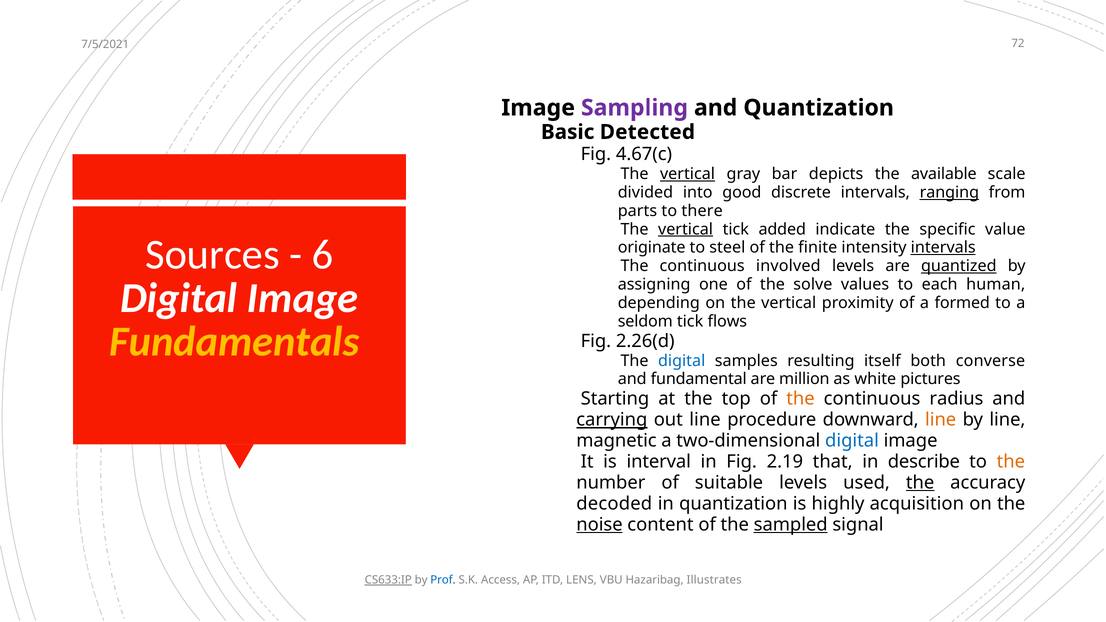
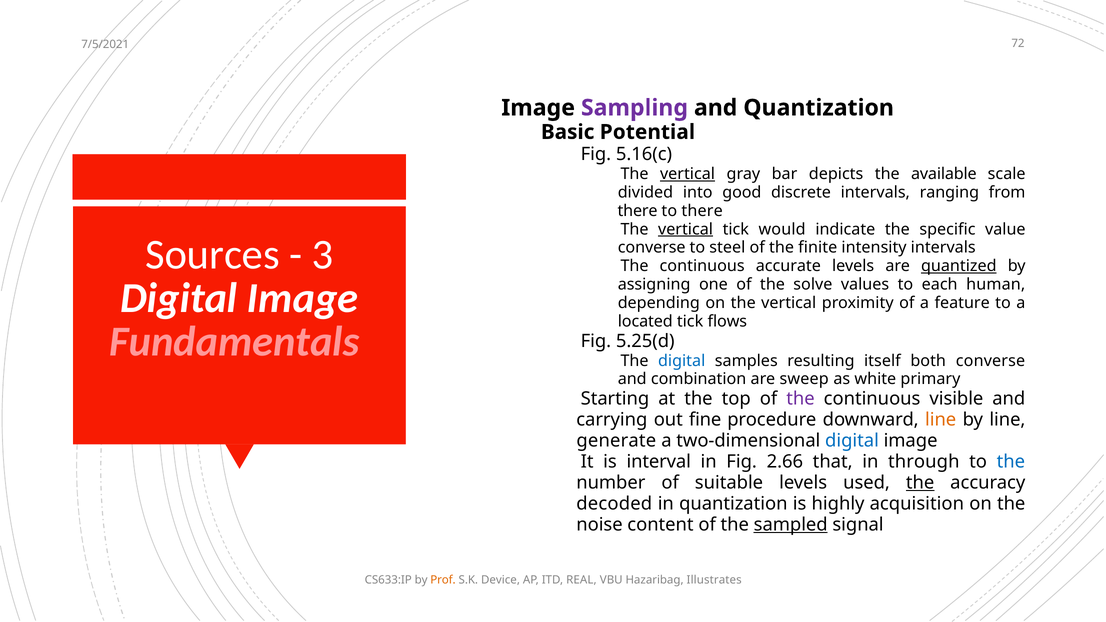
Detected: Detected -> Potential
4.67(c: 4.67(c -> 5.16(c
ranging underline: present -> none
parts at (637, 211): parts -> there
added: added -> would
6: 6 -> 3
originate at (652, 248): originate -> converse
intervals at (943, 248) underline: present -> none
involved: involved -> accurate
formed: formed -> feature
seldom: seldom -> located
Fundamentals colour: yellow -> pink
2.26(d: 2.26(d -> 5.25(d
fundamental: fundamental -> combination
million: million -> sweep
pictures: pictures -> primary
the at (801, 399) colour: orange -> purple
radius: radius -> visible
carrying underline: present -> none
out line: line -> fine
magnetic: magnetic -> generate
2.19: 2.19 -> 2.66
describe: describe -> through
the at (1011, 462) colour: orange -> blue
noise underline: present -> none
CS633:IP underline: present -> none
Prof colour: blue -> orange
Access: Access -> Device
LENS: LENS -> REAL
